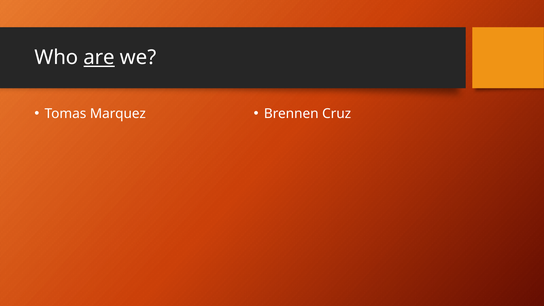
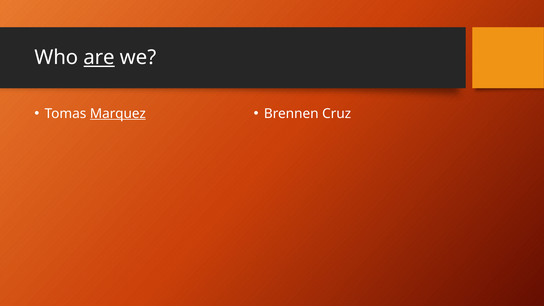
Marquez underline: none -> present
